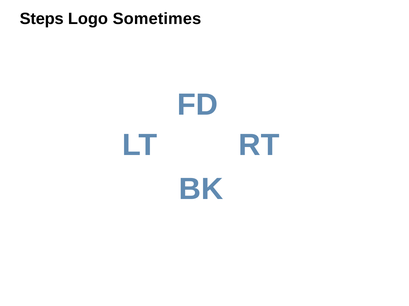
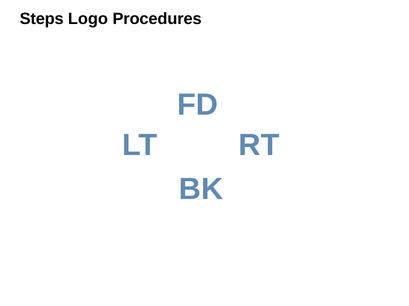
Sometimes: Sometimes -> Procedures
